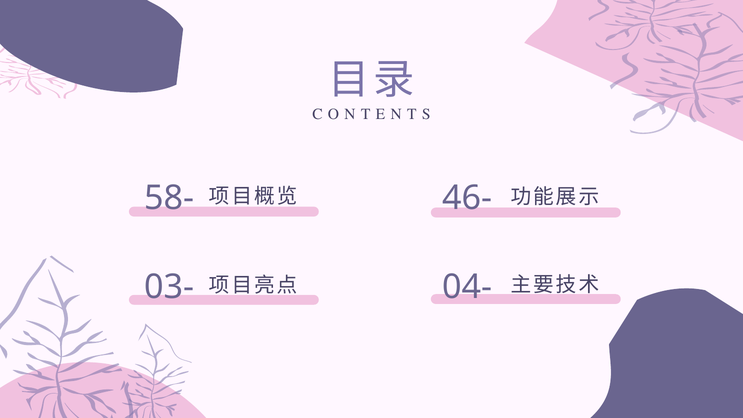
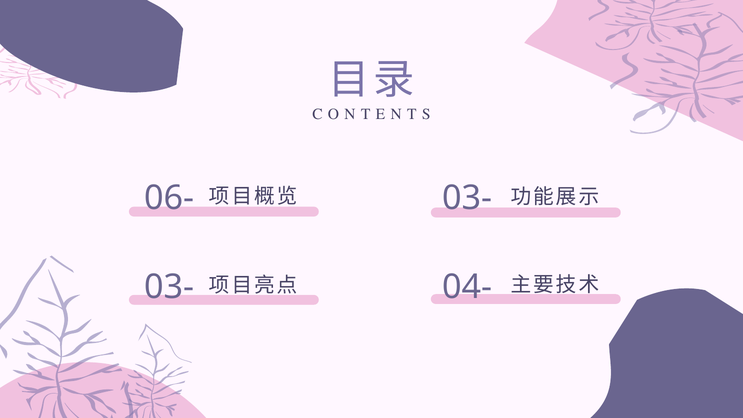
58-: 58- -> 06-
46- at (467, 198): 46- -> 03-
